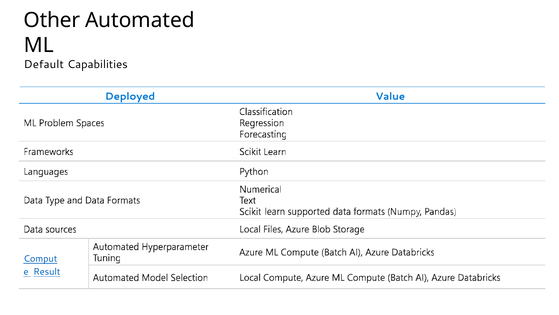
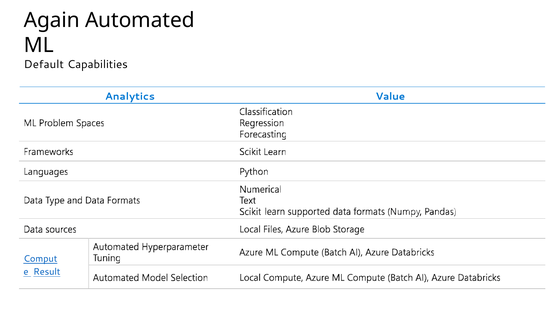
Other: Other -> Again
Deployed: Deployed -> Analytics
